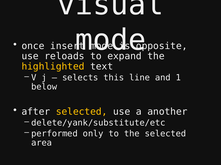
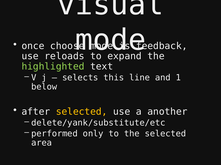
insert: insert -> choose
opposite: opposite -> feedback
highlighted colour: yellow -> light green
